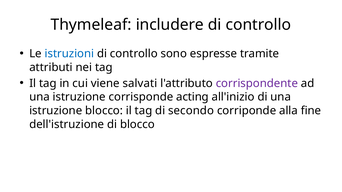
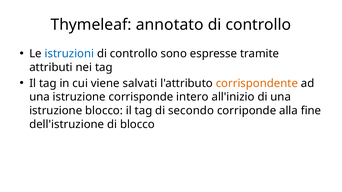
includere: includere -> annotato
corrispondente colour: purple -> orange
acting: acting -> intero
